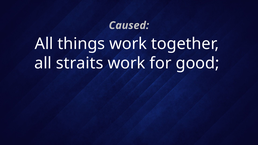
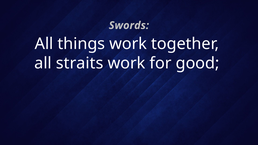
Caused: Caused -> Swords
